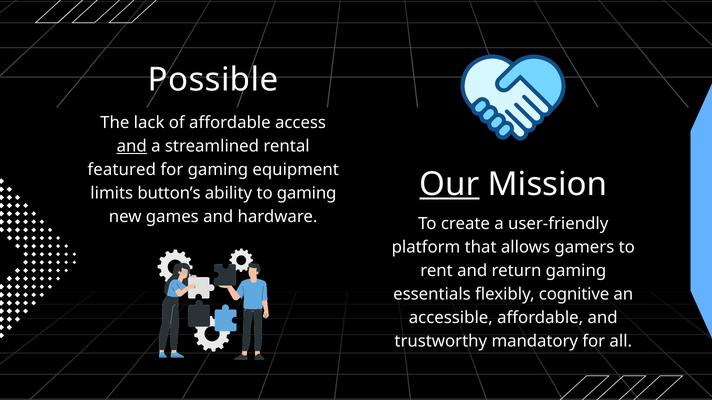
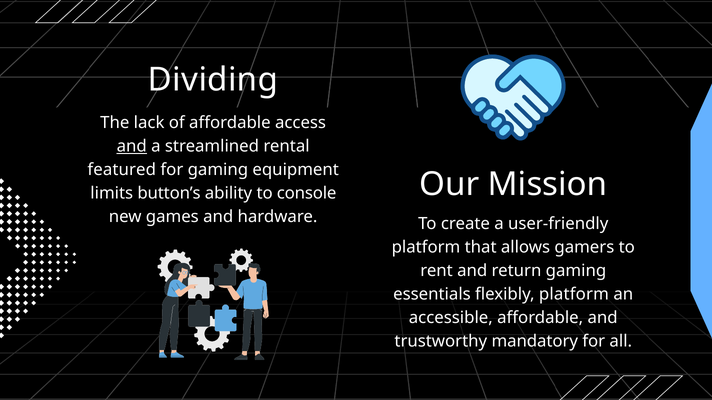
Possible: Possible -> Dividing
Our underline: present -> none
to gaming: gaming -> console
flexibly cognitive: cognitive -> platform
